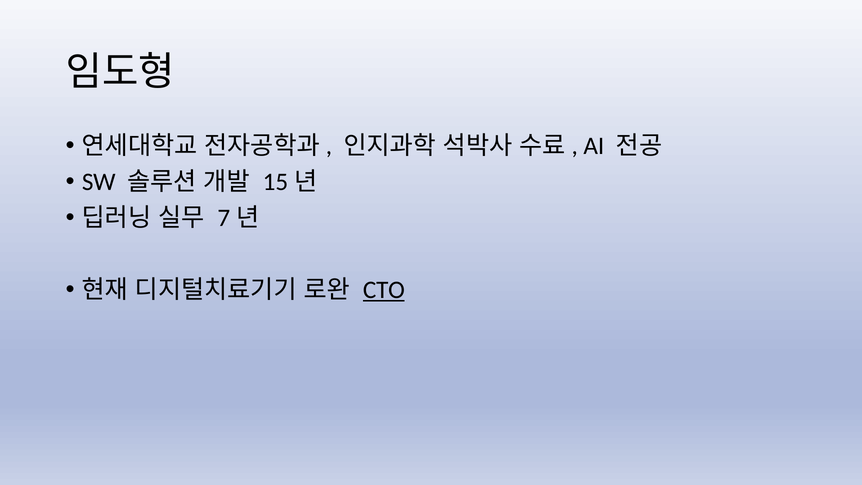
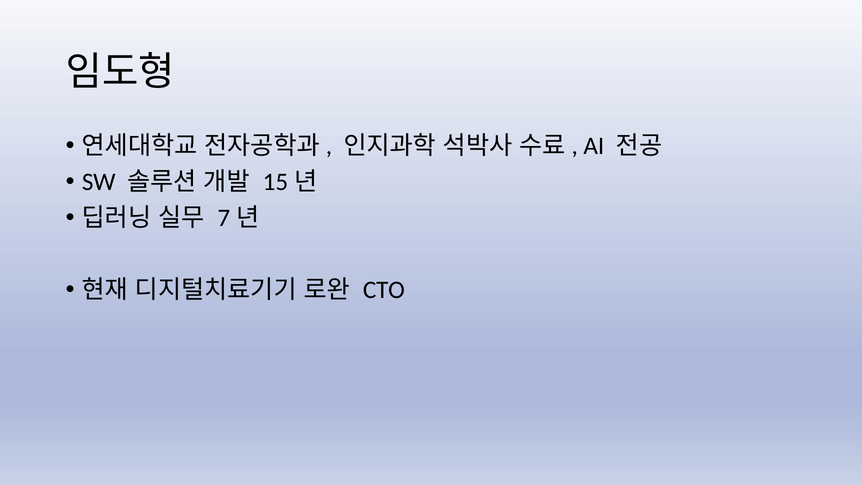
CTO underline: present -> none
